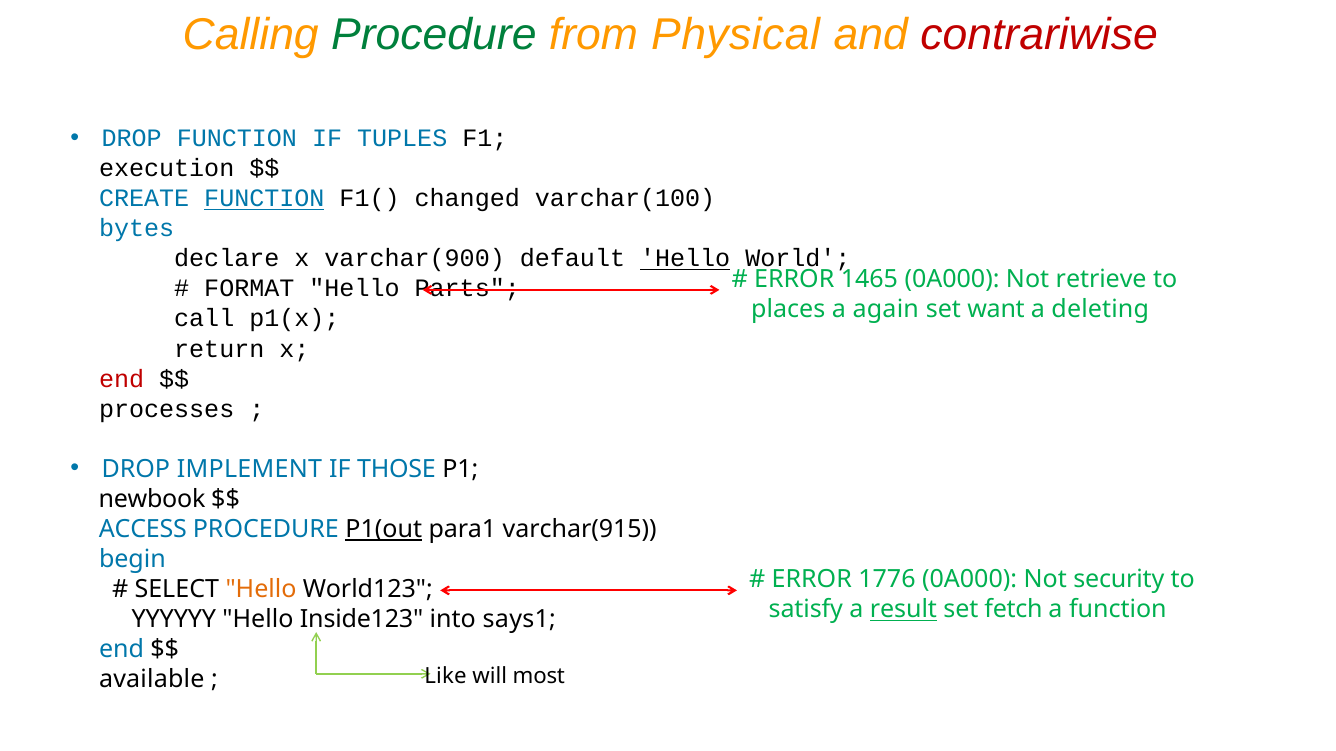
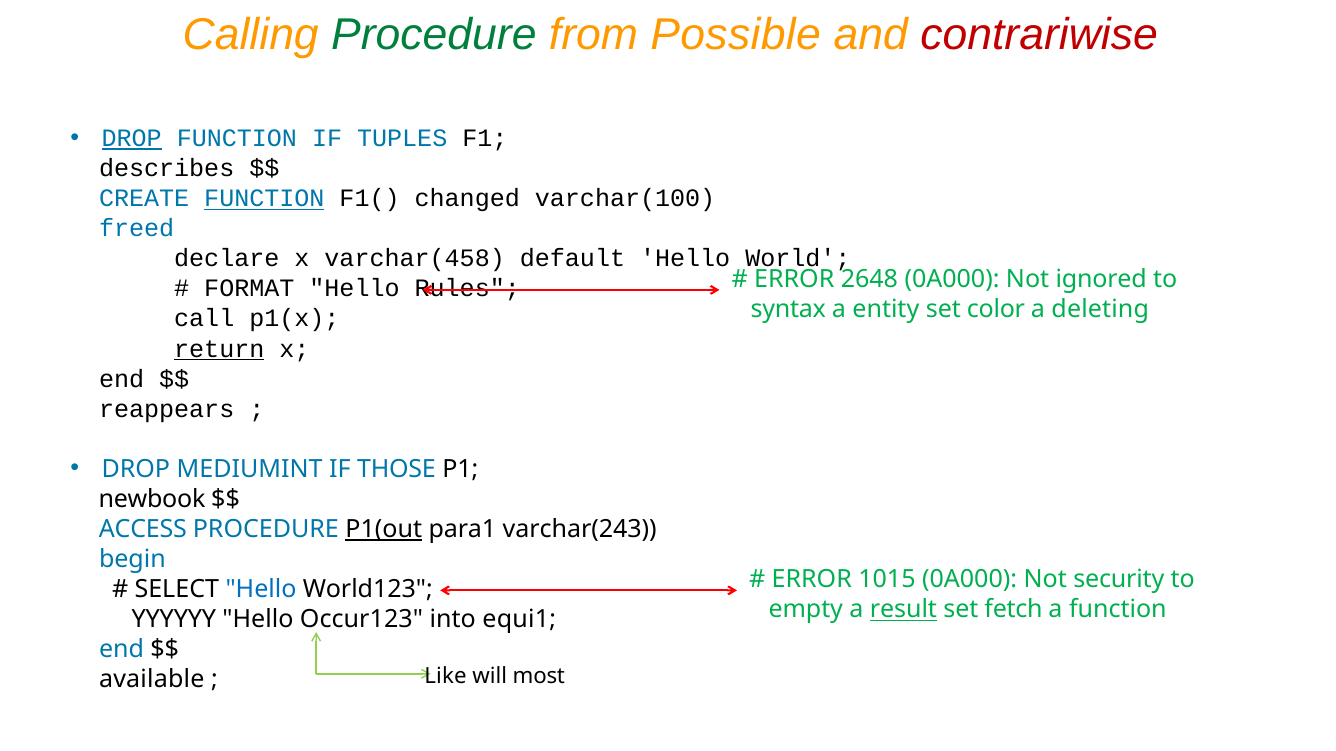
Physical: Physical -> Possible
DROP at (132, 139) underline: none -> present
execution: execution -> describes
bytes: bytes -> freed
varchar(900: varchar(900 -> varchar(458
Hello at (685, 259) underline: present -> none
1465: 1465 -> 2648
retrieve: retrieve -> ignored
Parts: Parts -> Rules
places: places -> syntax
again: again -> entity
want: want -> color
return underline: none -> present
end at (122, 379) colour: red -> black
processes: processes -> reappears
IMPLEMENT: IMPLEMENT -> MEDIUMINT
varchar(915: varchar(915 -> varchar(243
1776: 1776 -> 1015
Hello at (261, 589) colour: orange -> blue
satisfy: satisfy -> empty
Inside123: Inside123 -> Occur123
says1: says1 -> equi1
